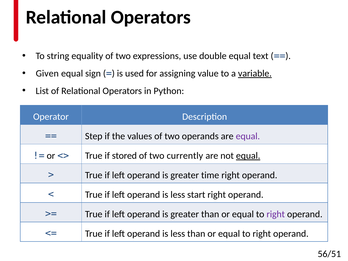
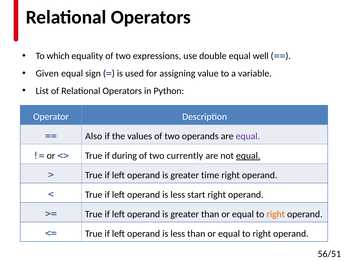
string: string -> which
text: text -> well
variable underline: present -> none
Step: Step -> Also
stored: stored -> during
right at (276, 214) colour: purple -> orange
